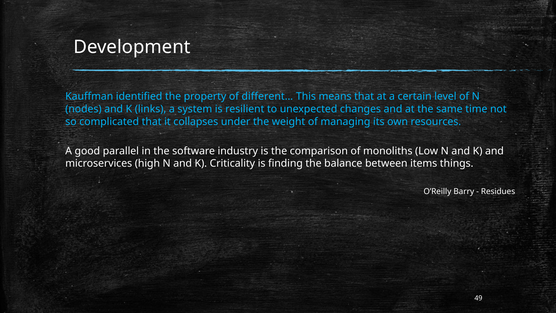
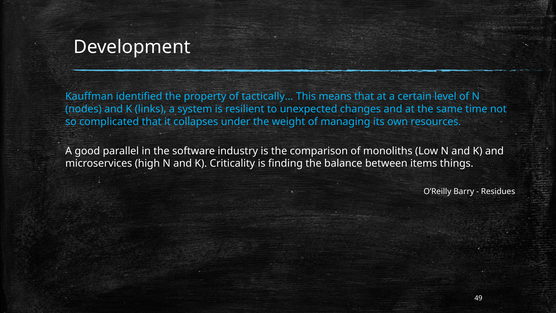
different…: different… -> tactically…
